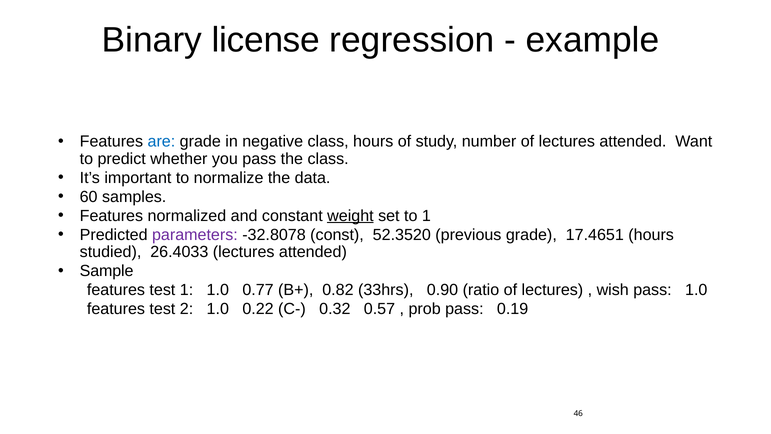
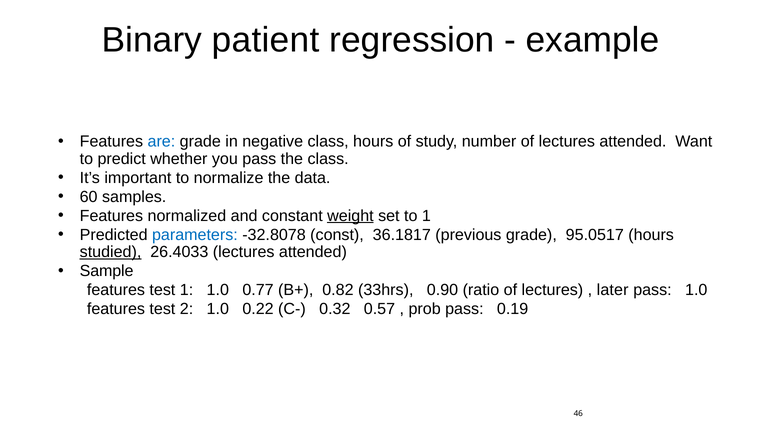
license: license -> patient
parameters colour: purple -> blue
52.3520: 52.3520 -> 36.1817
17.4651: 17.4651 -> 95.0517
studied underline: none -> present
wish: wish -> later
